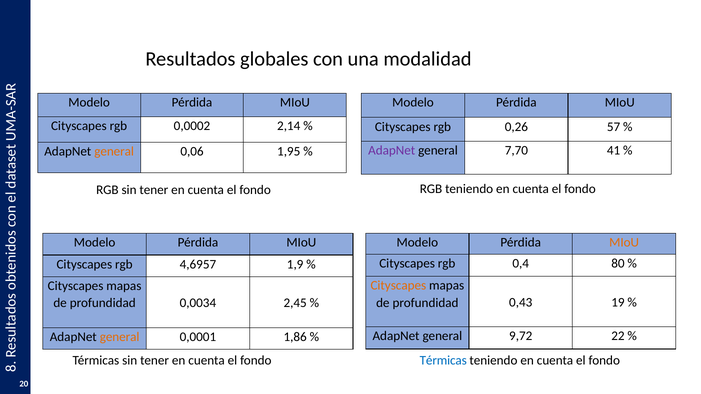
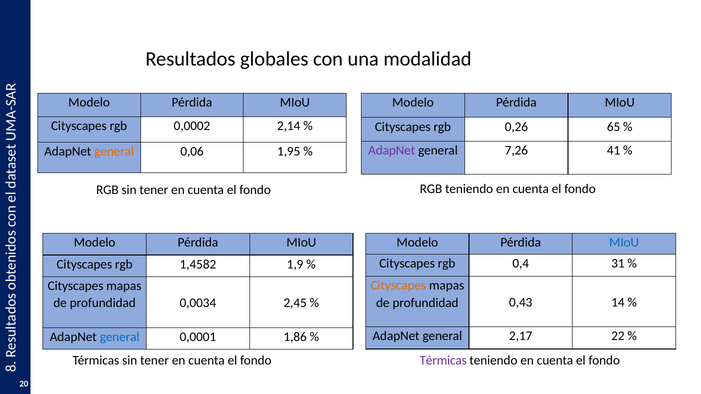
57: 57 -> 65
7,70: 7,70 -> 7,26
MIoU at (624, 243) colour: orange -> blue
80: 80 -> 31
4,6957: 4,6957 -> 1,4582
19: 19 -> 14
9,72: 9,72 -> 2,17
general at (120, 337) colour: orange -> blue
Térmicas at (443, 361) colour: blue -> purple
